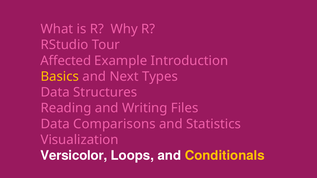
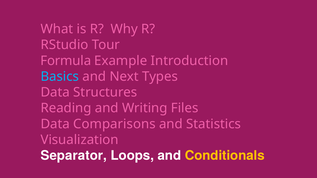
Affected: Affected -> Formula
Basics colour: yellow -> light blue
Versicolor: Versicolor -> Separator
